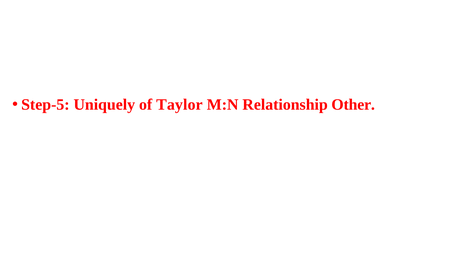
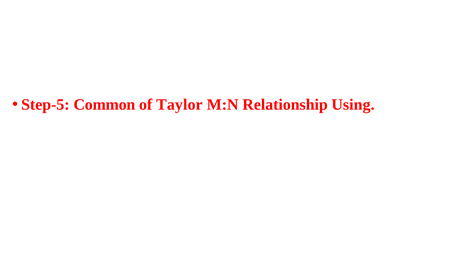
Uniquely: Uniquely -> Common
Other: Other -> Using
